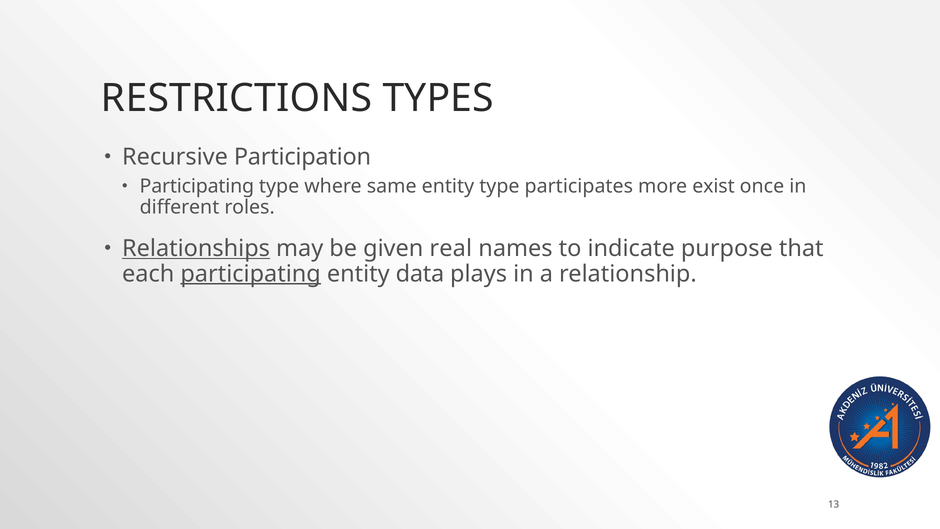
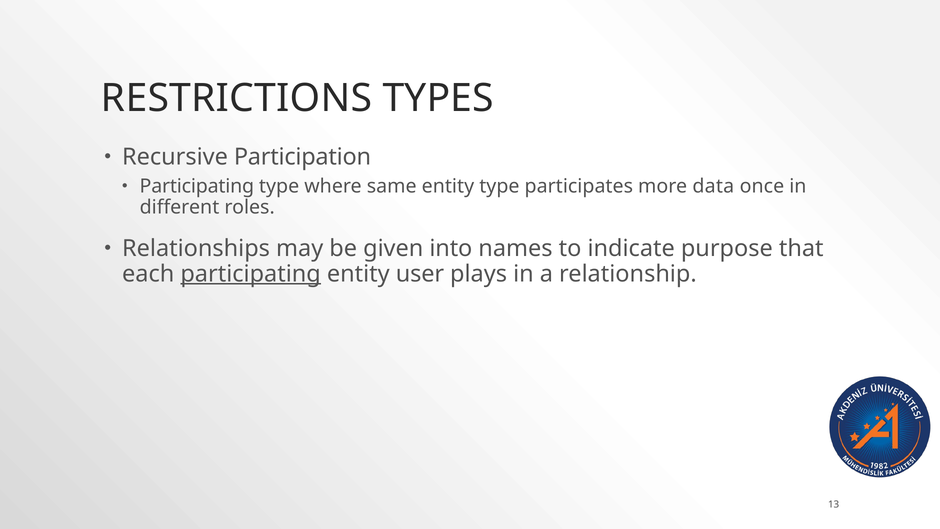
exist: exist -> data
Relationships underline: present -> none
real: real -> into
data: data -> user
